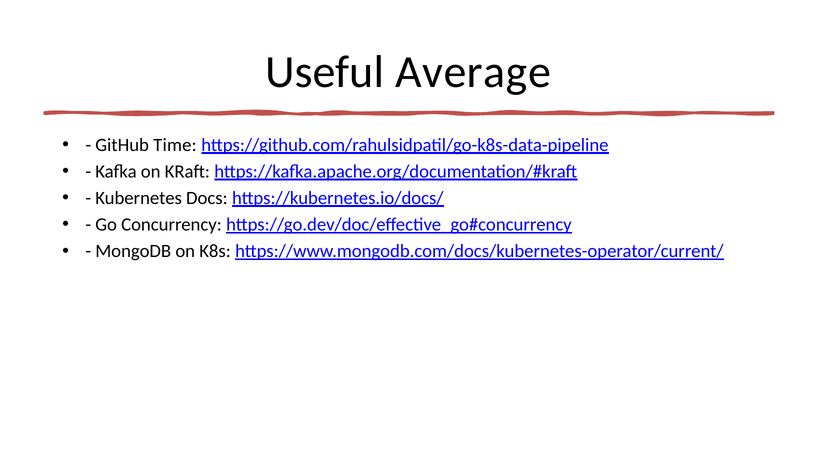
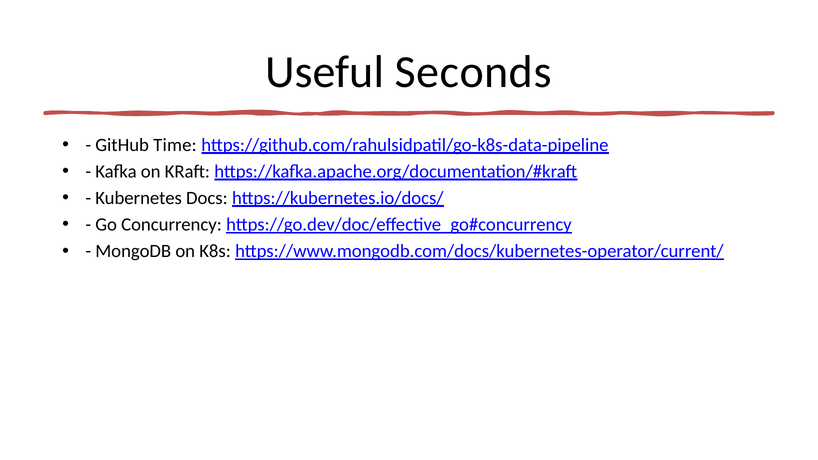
Average: Average -> Seconds
